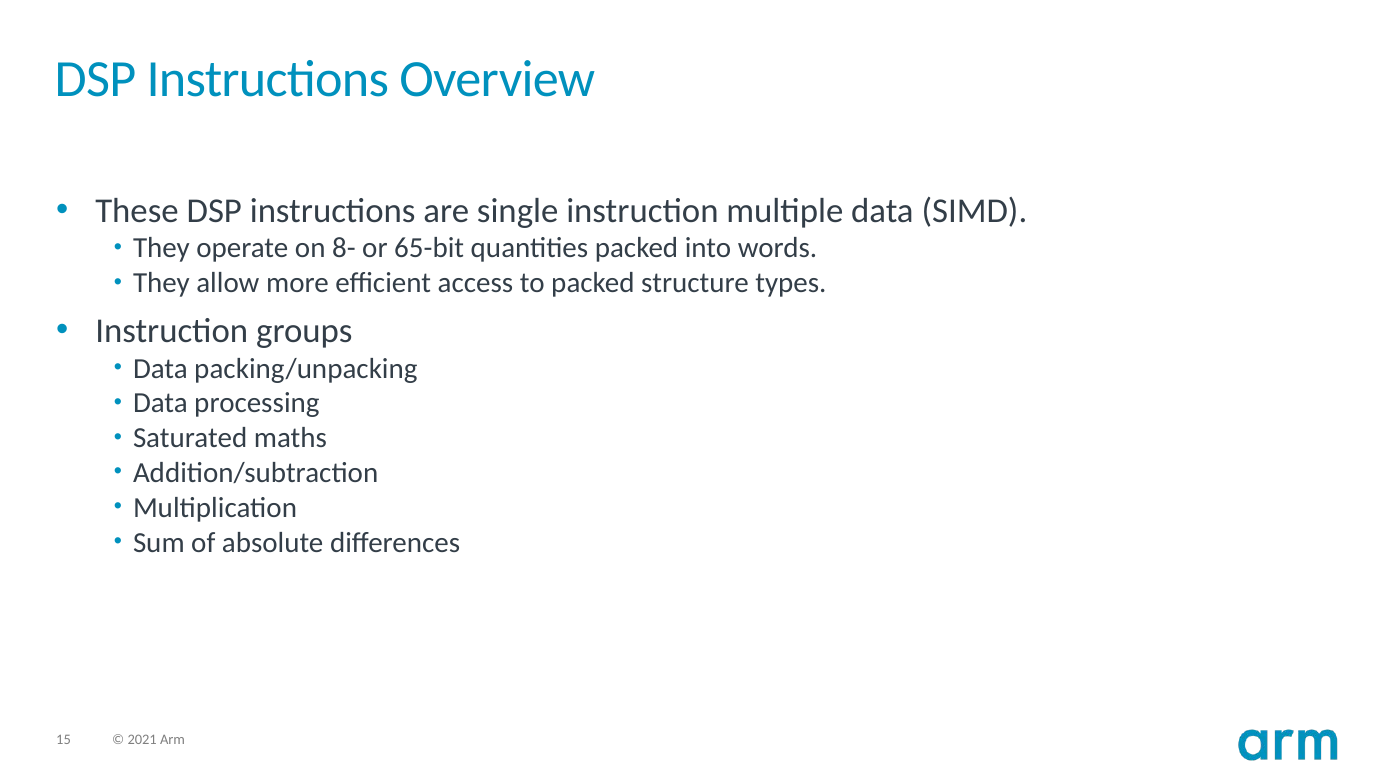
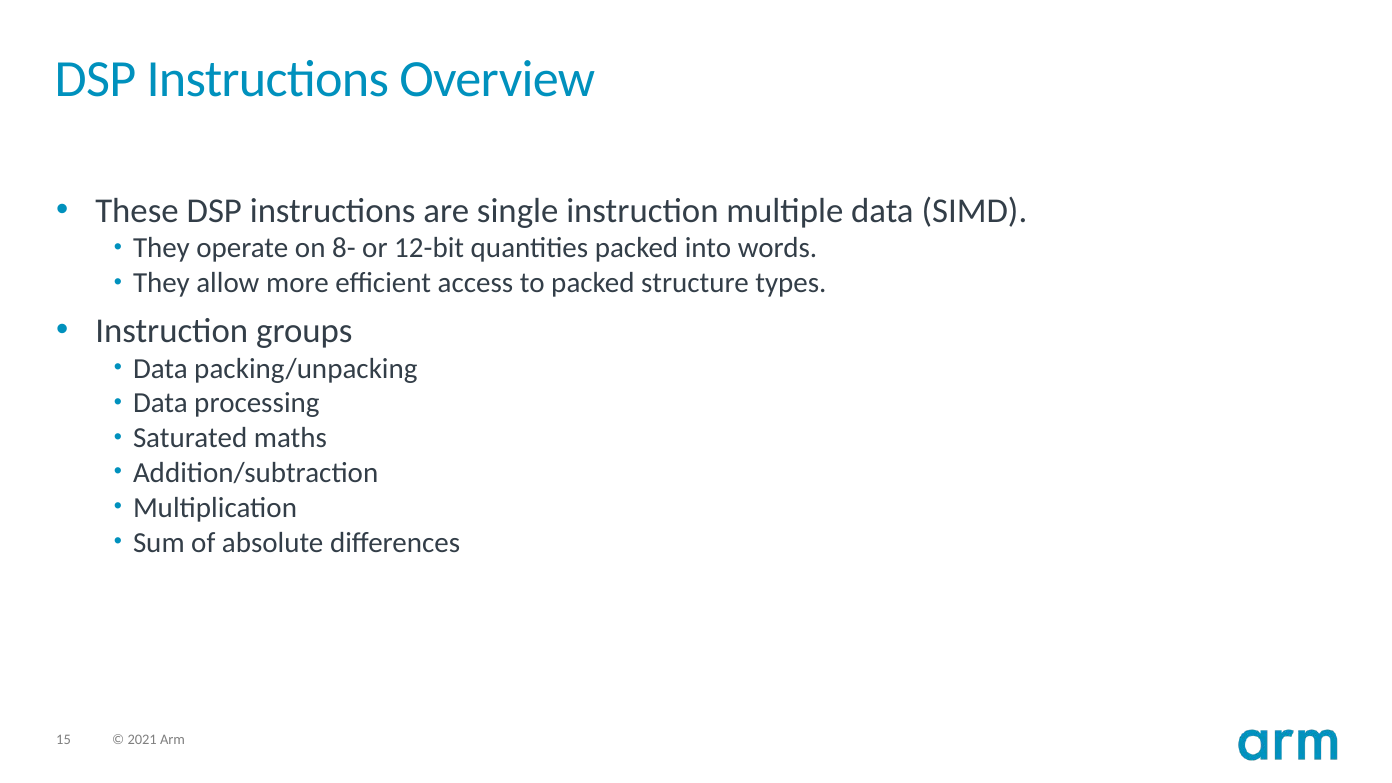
65-bit: 65-bit -> 12-bit
